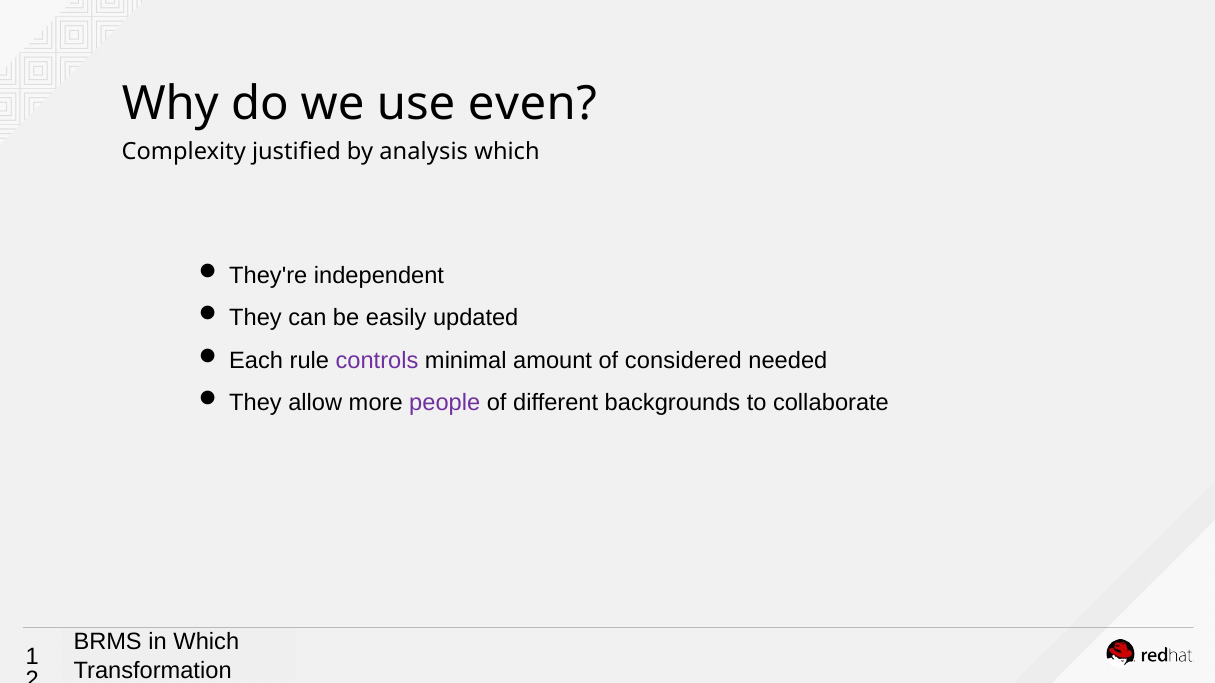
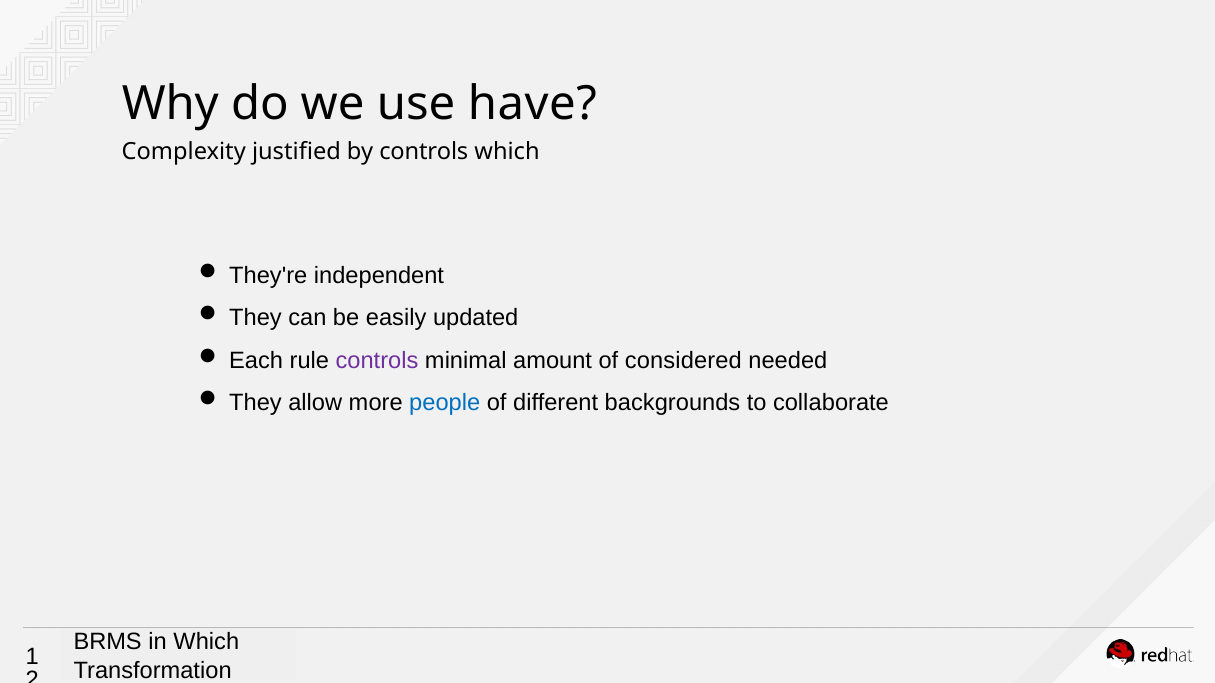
even: even -> have
by analysis: analysis -> controls
people colour: purple -> blue
